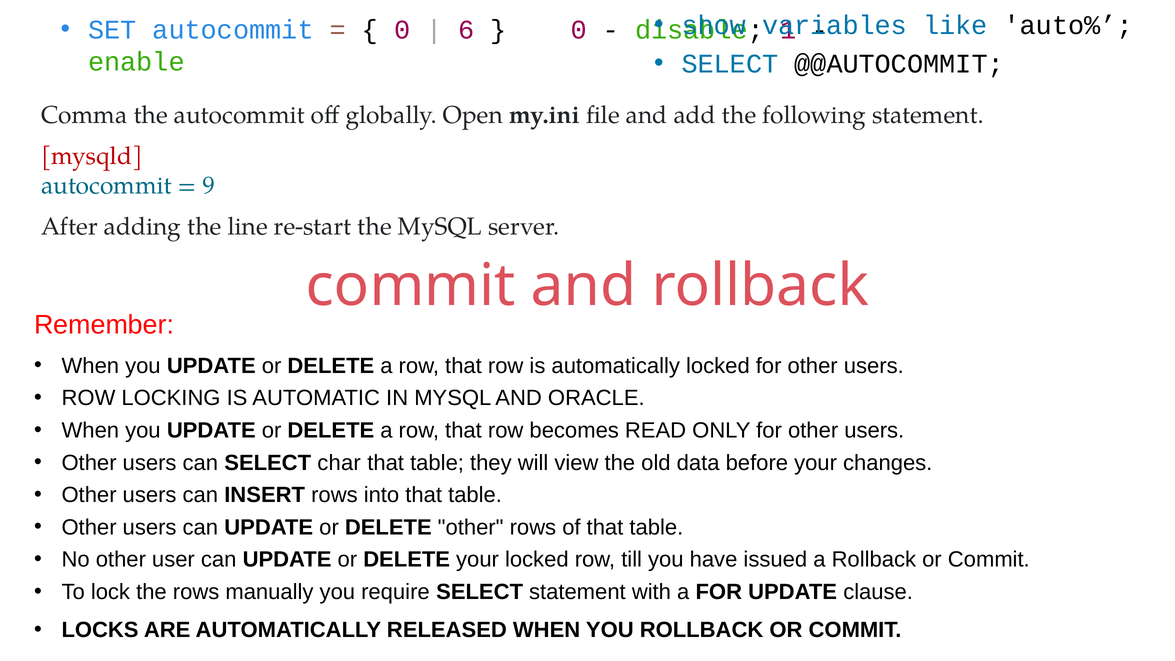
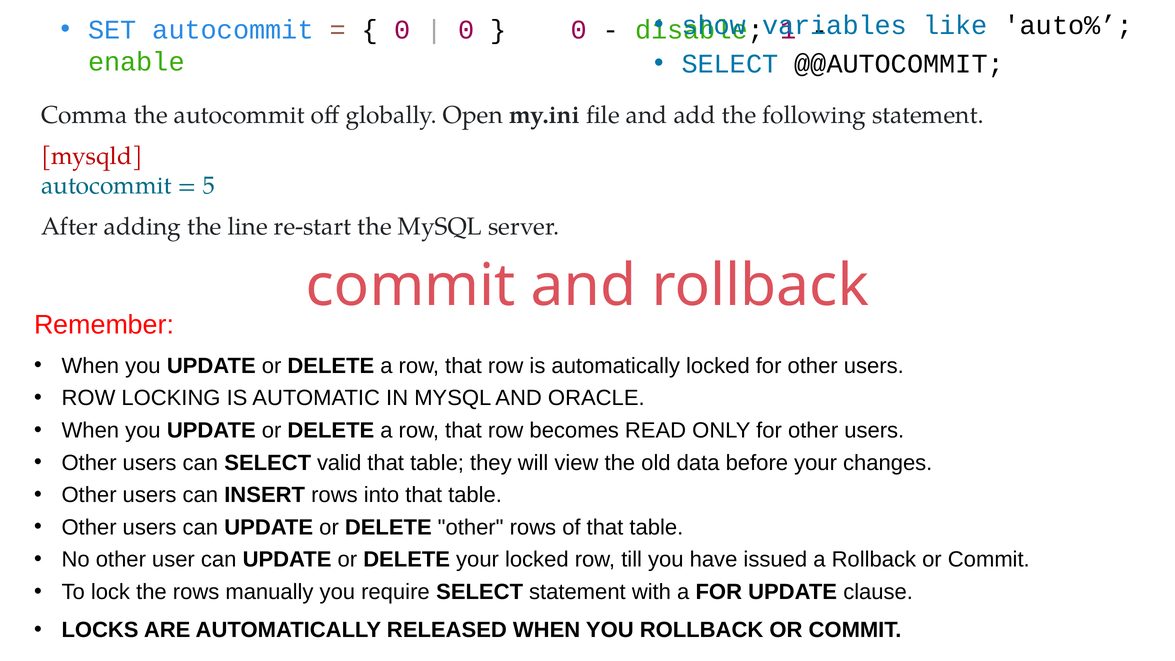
6 at (466, 30): 6 -> 0
9: 9 -> 5
char: char -> valid
